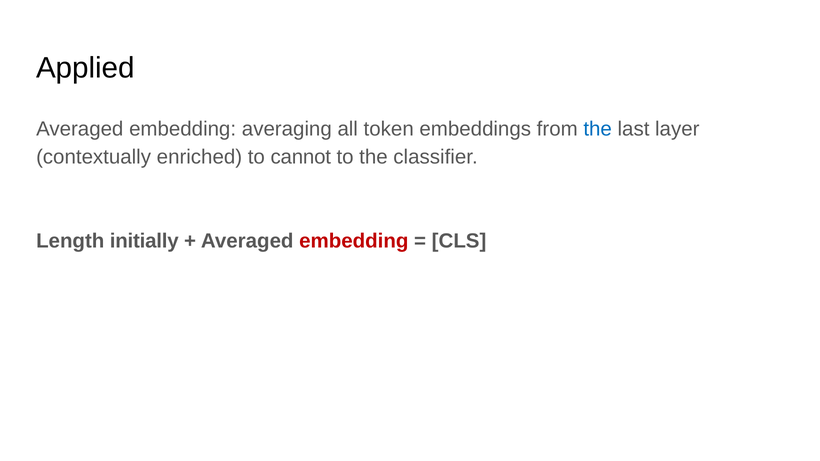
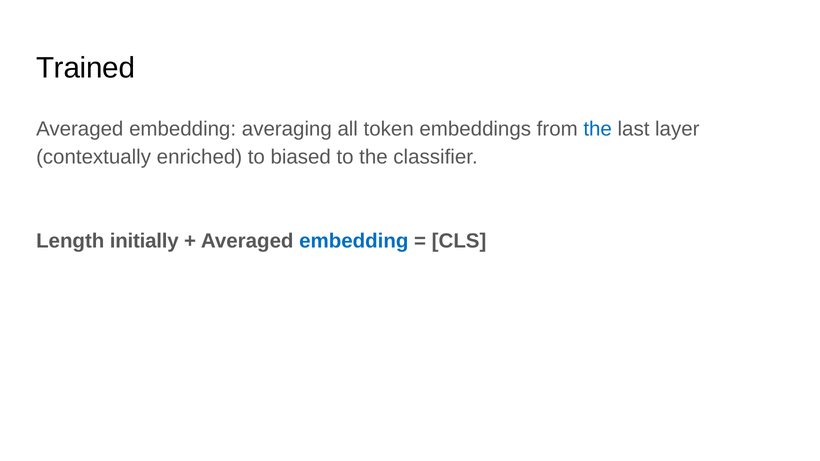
Applied: Applied -> Trained
cannot: cannot -> biased
embedding at (354, 241) colour: red -> blue
